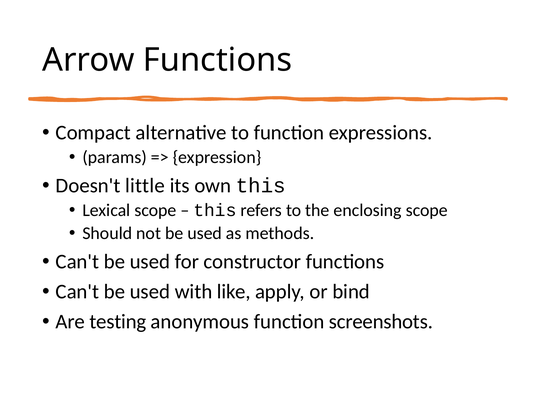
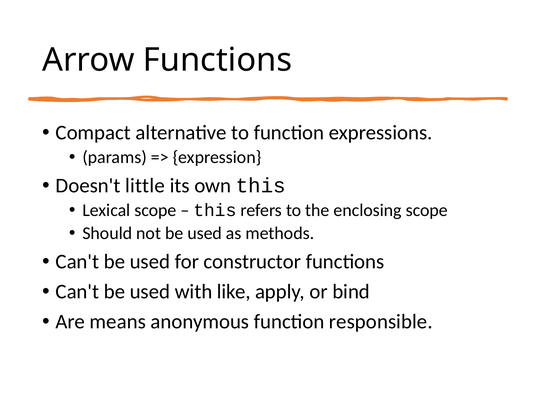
testing: testing -> means
screenshots: screenshots -> responsible
